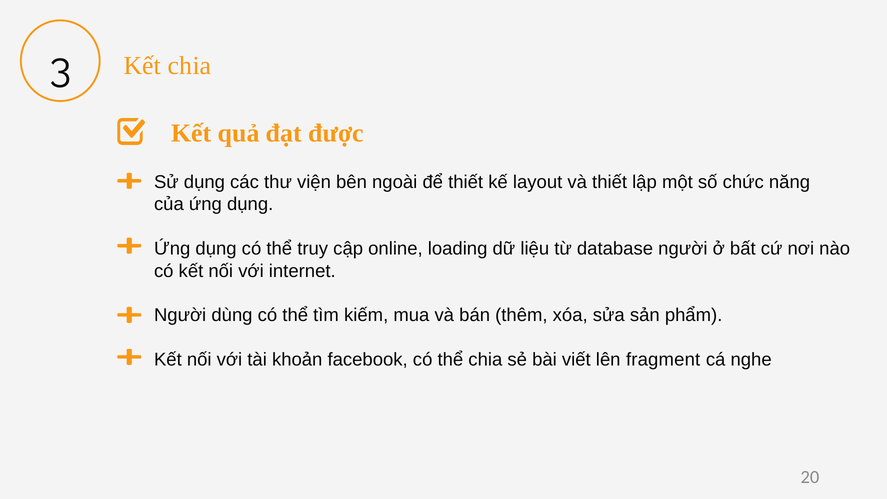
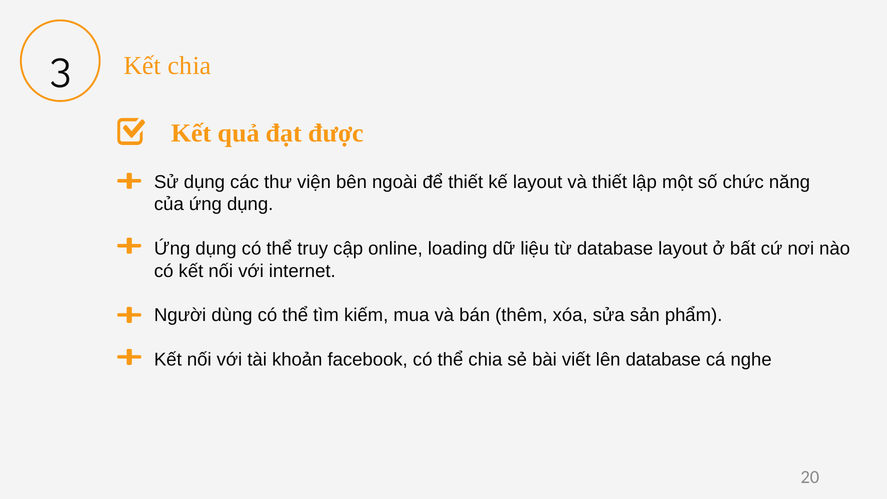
database người: người -> layout
lên fragment: fragment -> database
